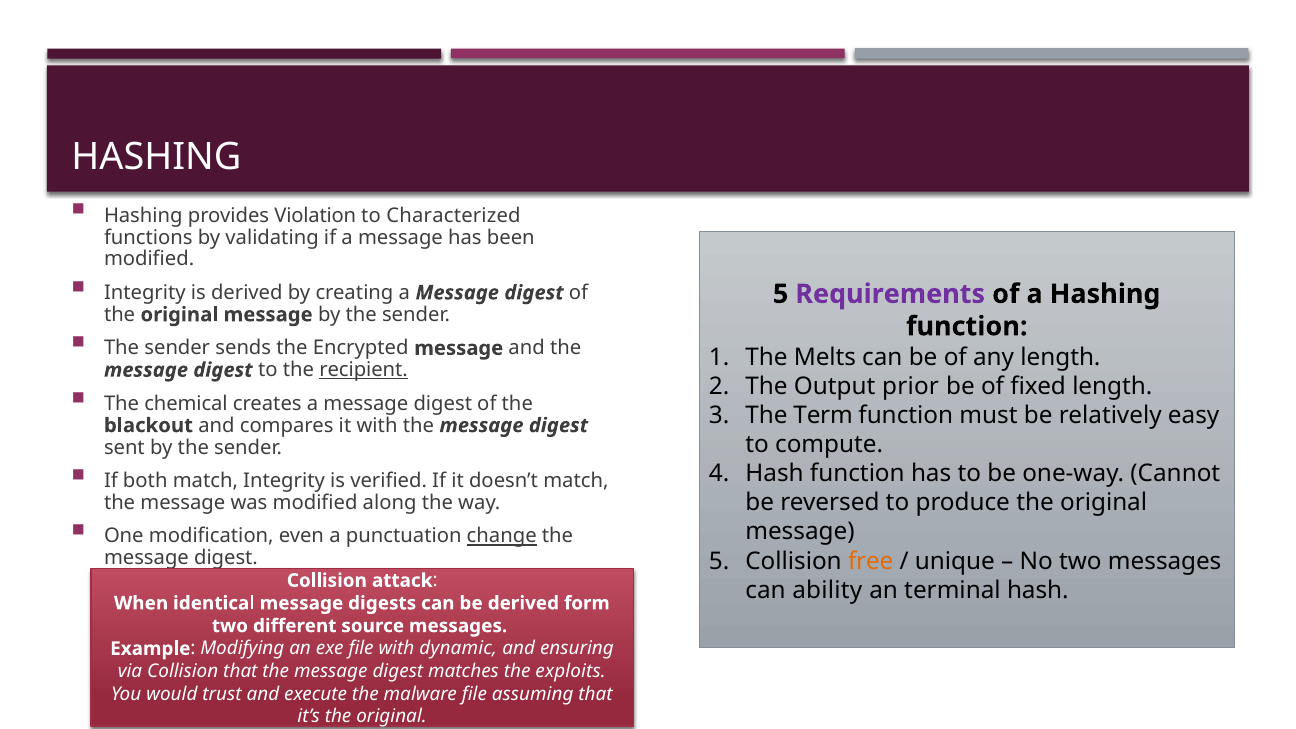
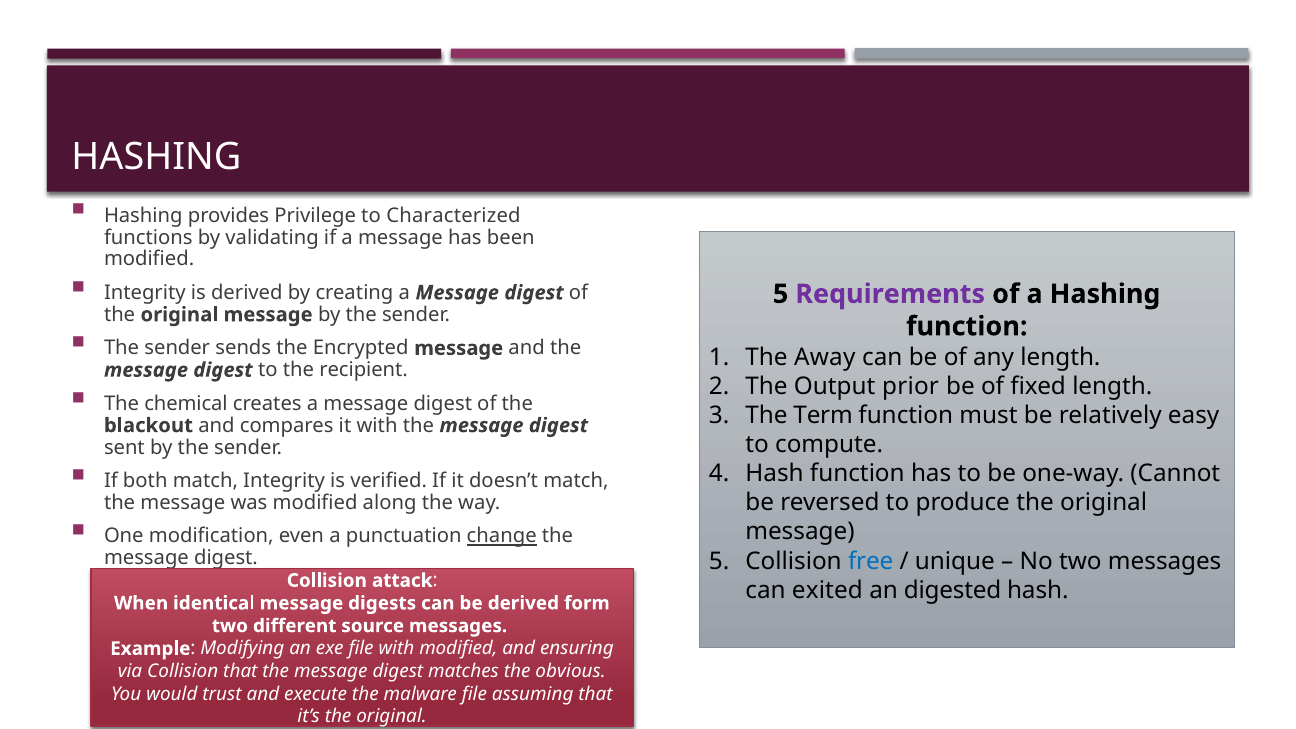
Violation: Violation -> Privilege
Melts: Melts -> Away
recipient underline: present -> none
free colour: orange -> blue
ability: ability -> exited
terminal: terminal -> digested
with dynamic: dynamic -> modified
exploits: exploits -> obvious
